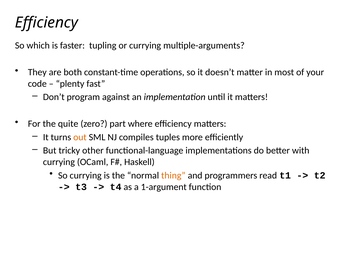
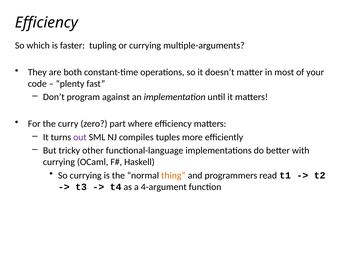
quite: quite -> curry
out colour: orange -> purple
1-argument: 1-argument -> 4-argument
